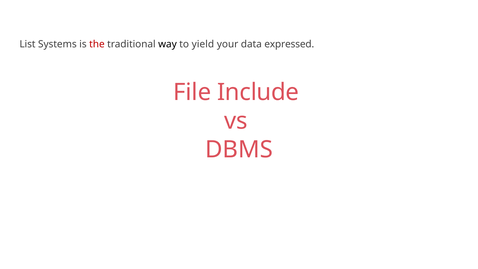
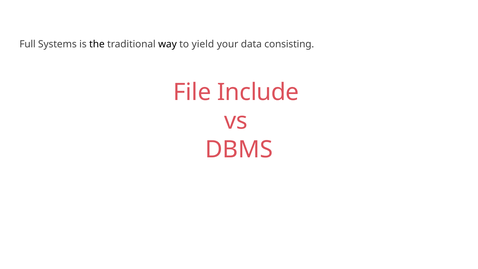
List: List -> Full
the colour: red -> black
expressed: expressed -> consisting
